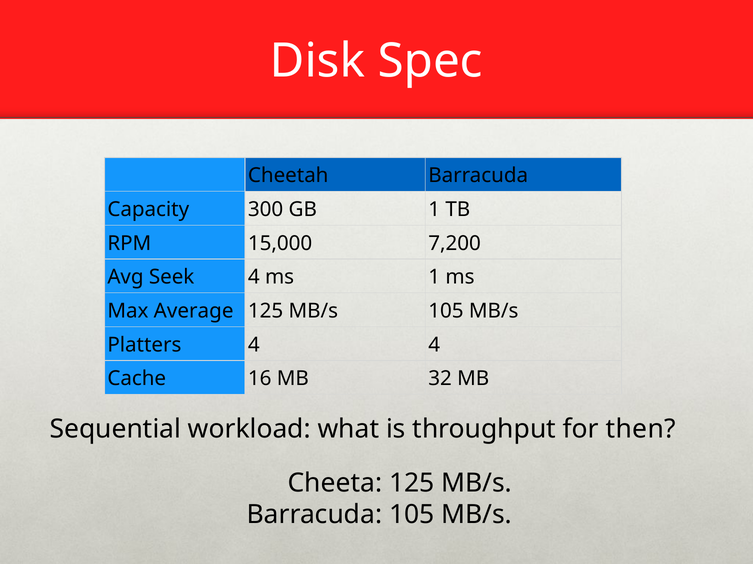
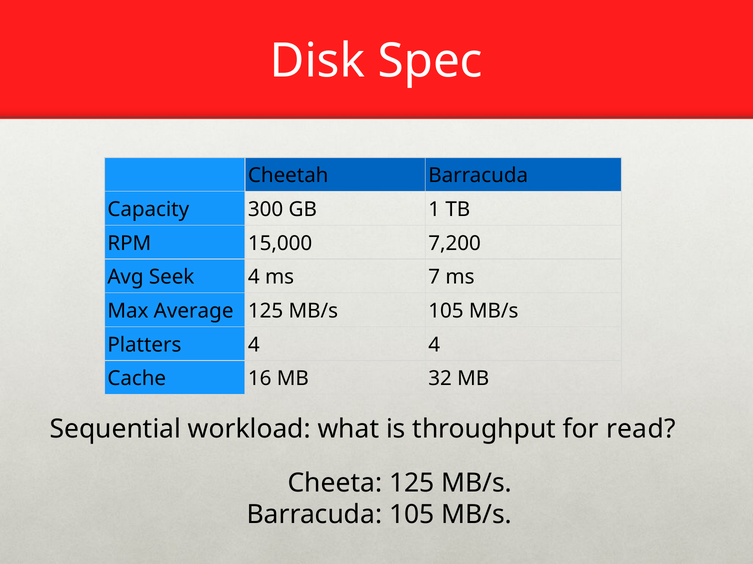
ms 1: 1 -> 7
then: then -> read
